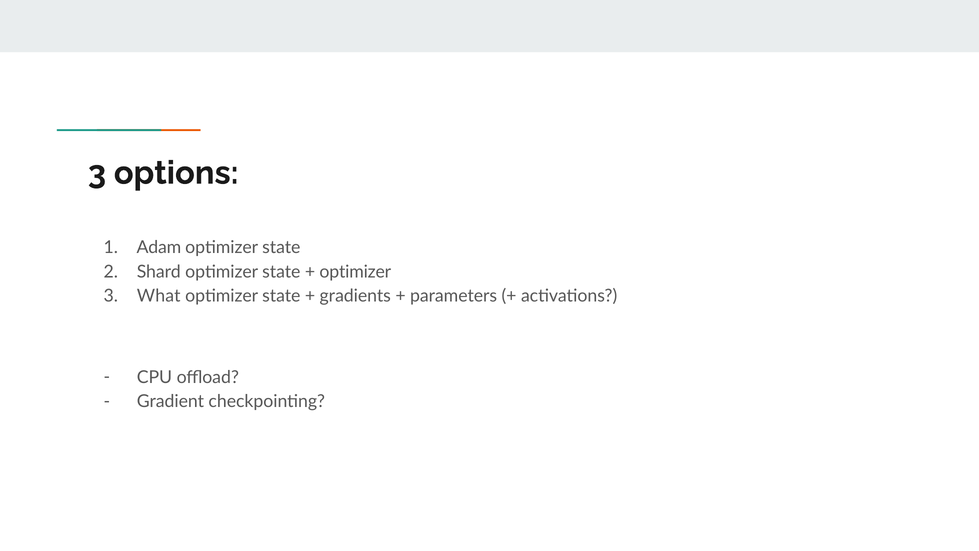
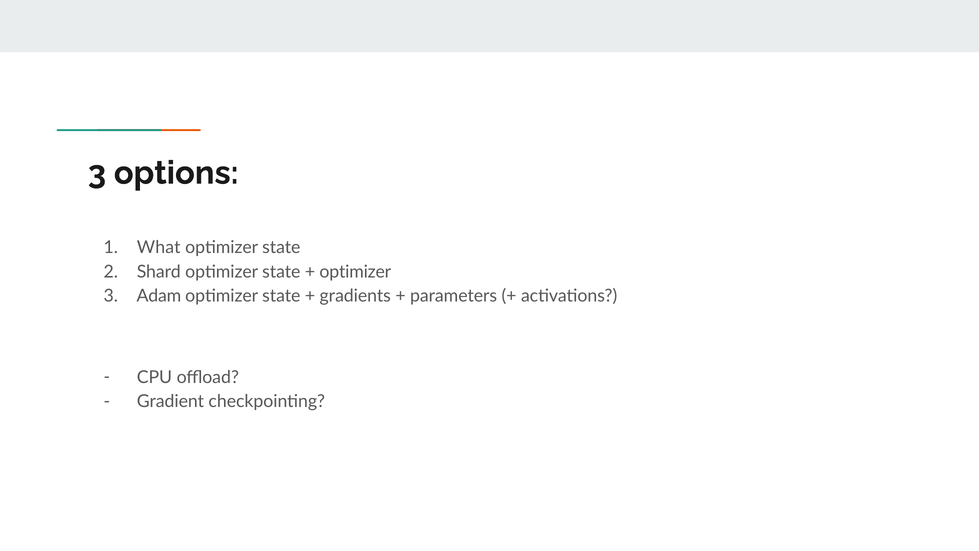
Adam: Adam -> What
What: What -> Adam
